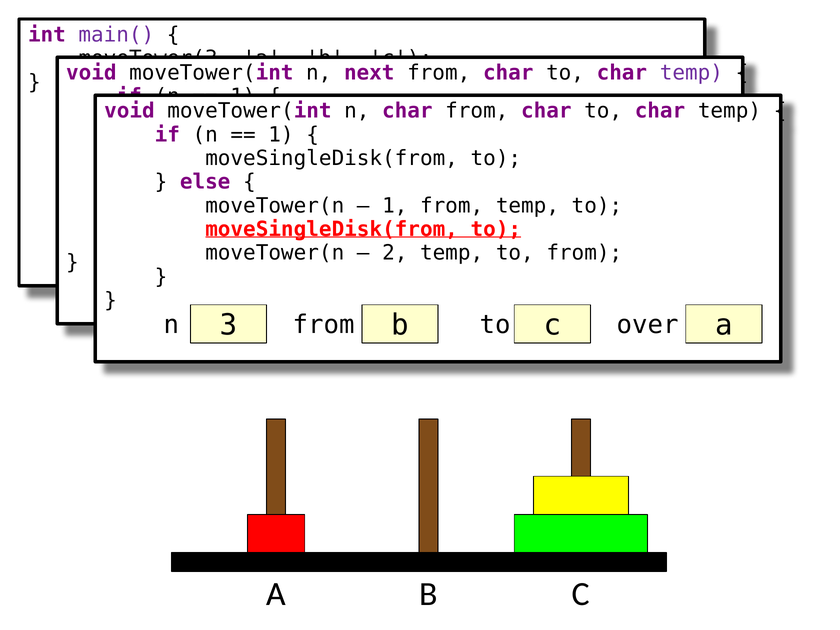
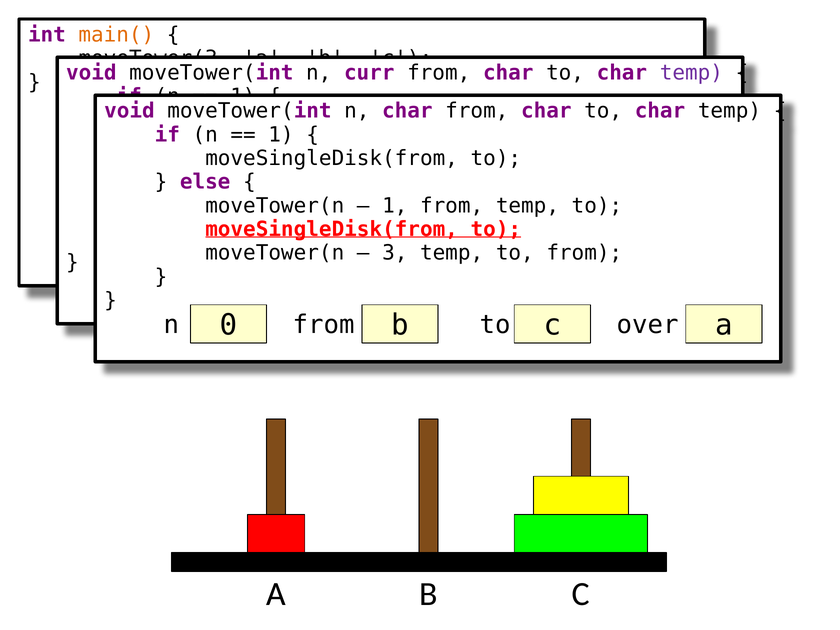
main( colour: purple -> orange
next: next -> curr
2 at (395, 253): 2 -> 3
3 at (229, 325): 3 -> 0
